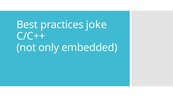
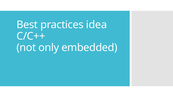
joke: joke -> idea
